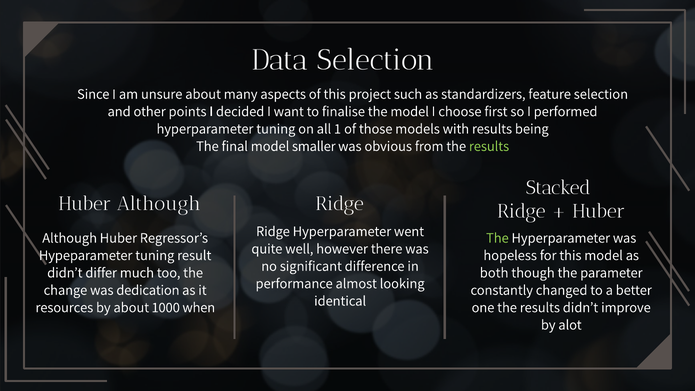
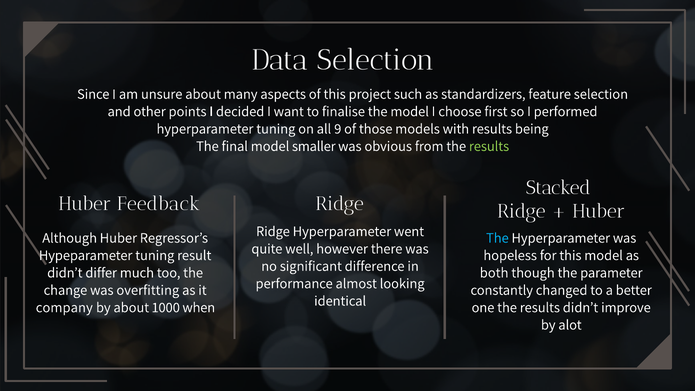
1: 1 -> 9
Although at (159, 204): Although -> Feedback
The at (497, 238) colour: light green -> light blue
dedication: dedication -> overfitting
resources: resources -> company
